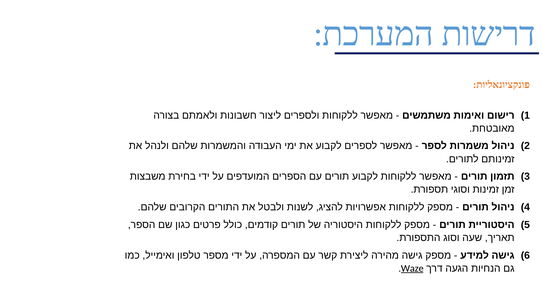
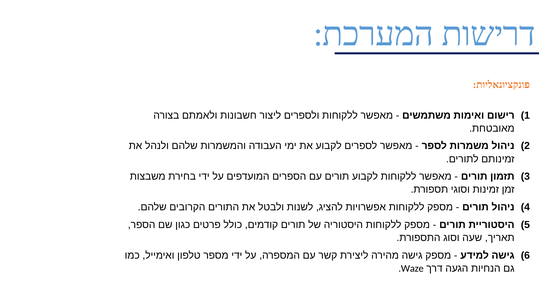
Waze underline: present -> none
